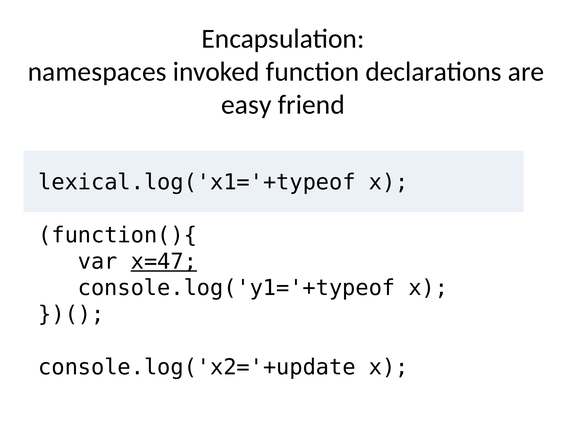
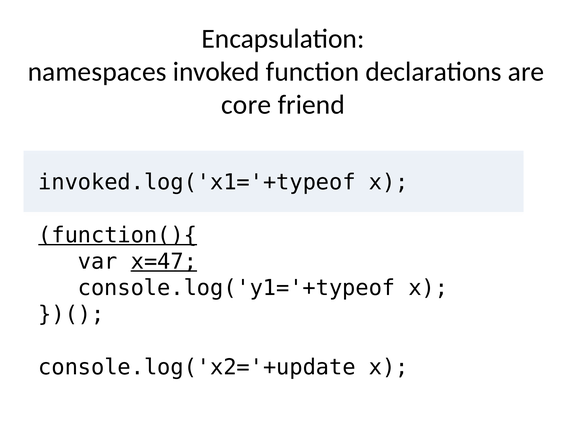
easy: easy -> core
lexical.log('x1='+typeof: lexical.log('x1='+typeof -> invoked.log('x1='+typeof
function(){ underline: none -> present
